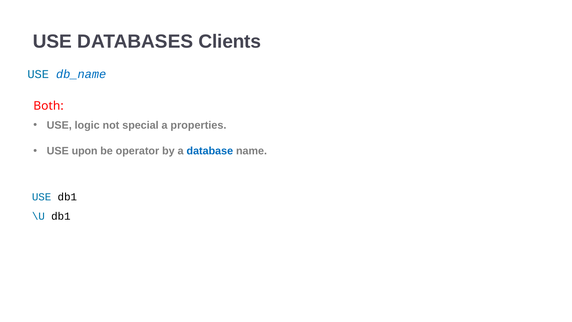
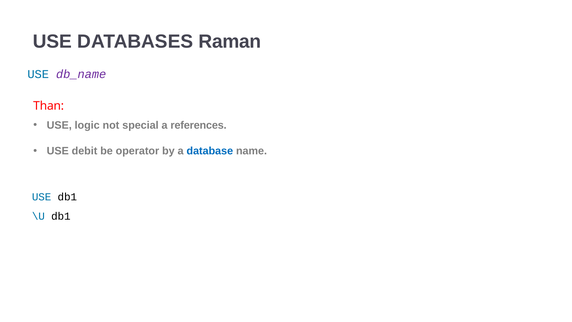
Clients: Clients -> Raman
db_name colour: blue -> purple
Both: Both -> Than
properties: properties -> references
upon: upon -> debit
